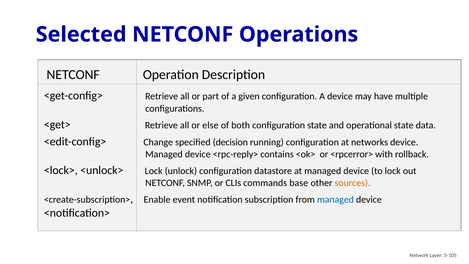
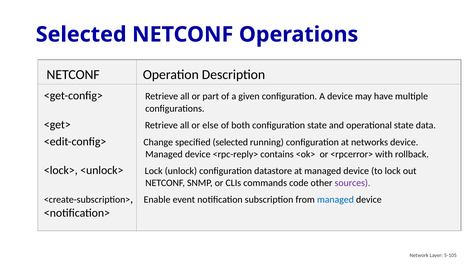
specified decision: decision -> selected
base: base -> code
sources colour: orange -> purple
